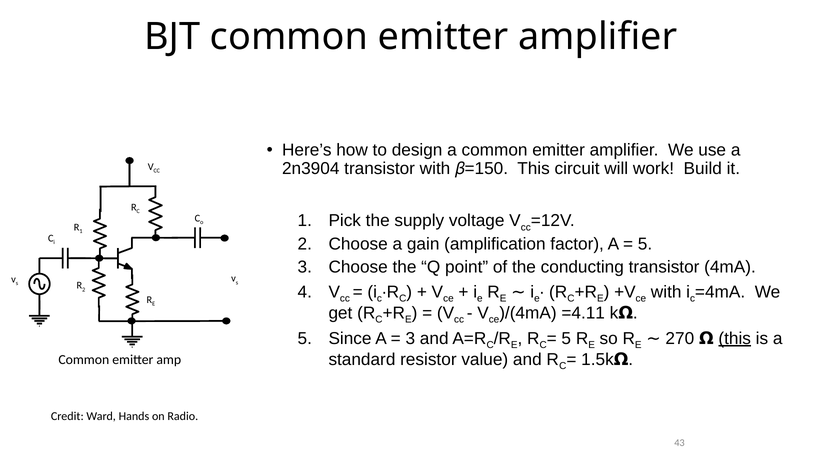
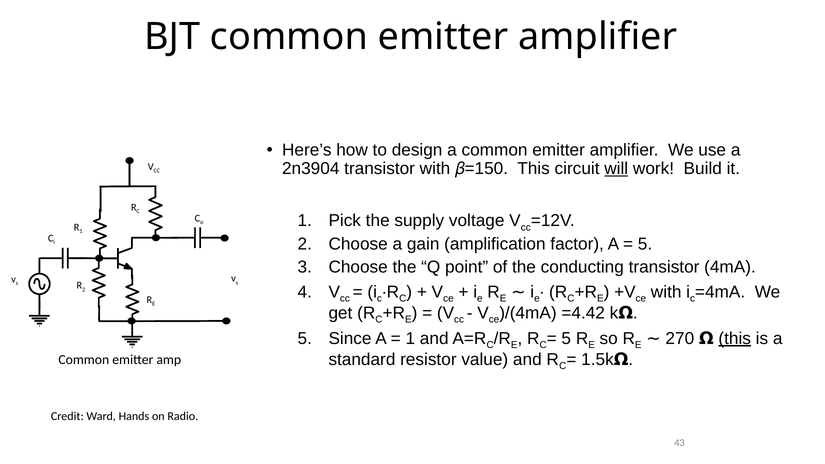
will underline: none -> present
=4.11: =4.11 -> =4.42
3 at (410, 338): 3 -> 1
